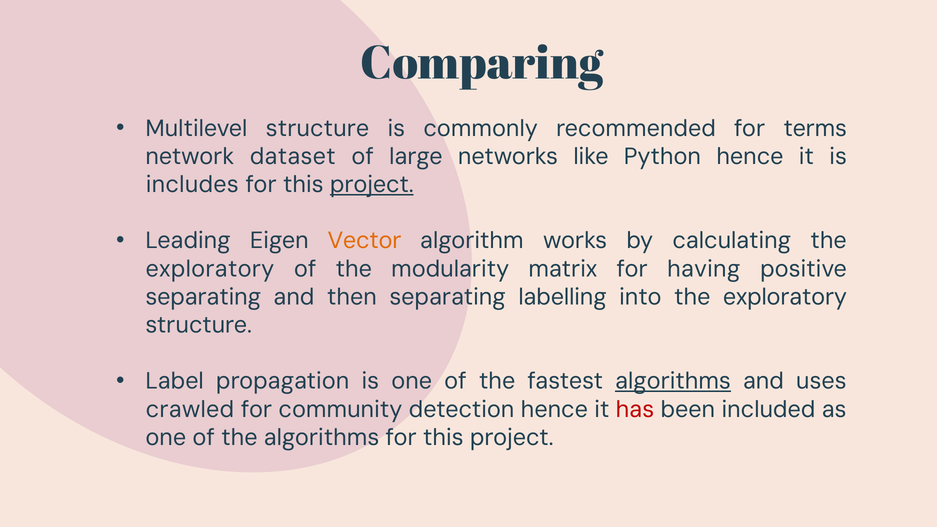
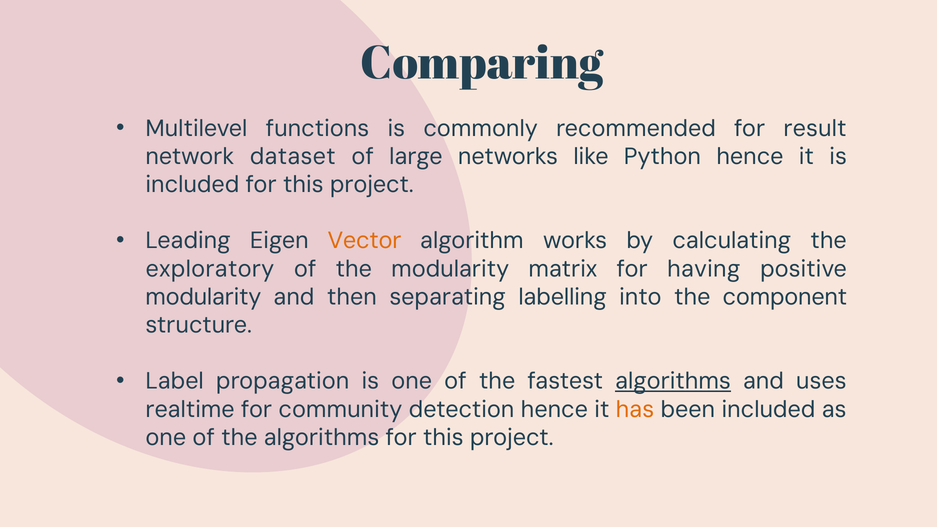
Multilevel structure: structure -> functions
terms: terms -> result
includes at (192, 185): includes -> included
project at (372, 185) underline: present -> none
separating at (203, 297): separating -> modularity
into the exploratory: exploratory -> component
crawled: crawled -> realtime
has colour: red -> orange
